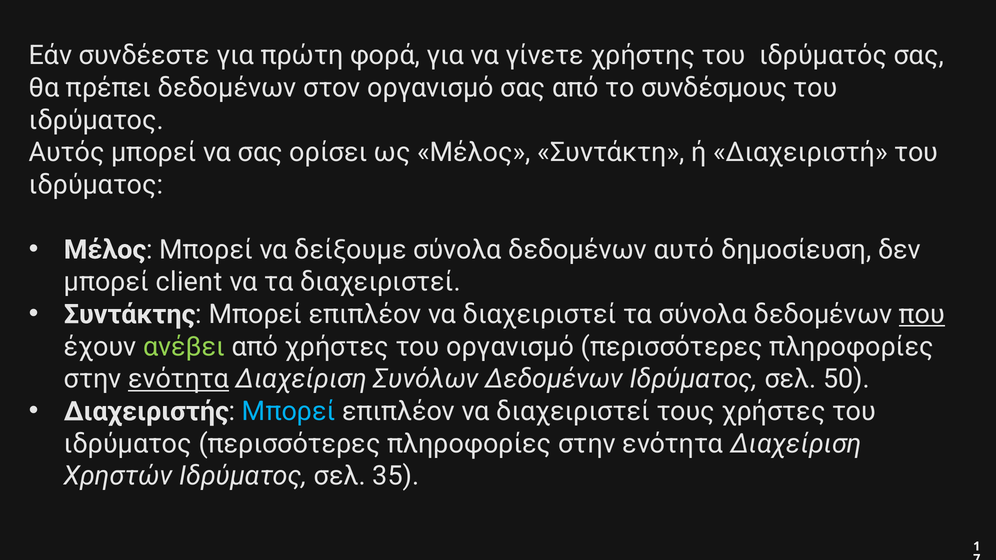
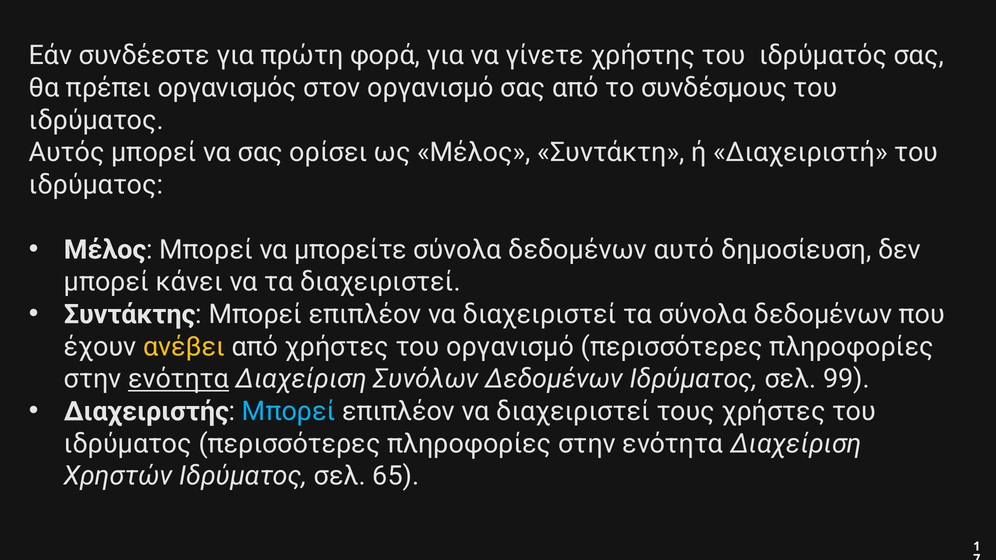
πρέπει δεδομένων: δεδομένων -> οργανισμός
δείξουμε: δείξουμε -> μπορείτε
client: client -> κάνει
που underline: present -> none
ανέβει colour: light green -> yellow
50: 50 -> 99
35: 35 -> 65
